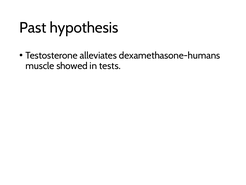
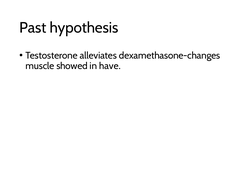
dexamethasone-humans: dexamethasone-humans -> dexamethasone-changes
tests: tests -> have
